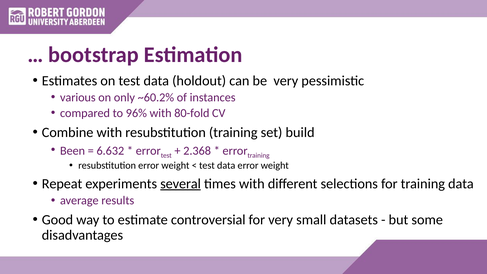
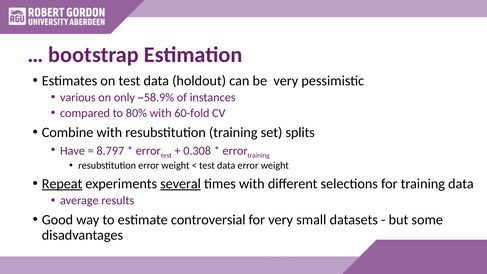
~60.2%: ~60.2% -> ~58.9%
96%: 96% -> 80%
80-fold: 80-fold -> 60-fold
build: build -> splits
Been: Been -> Have
6.632: 6.632 -> 8.797
2.368: 2.368 -> 0.308
Repeat underline: none -> present
